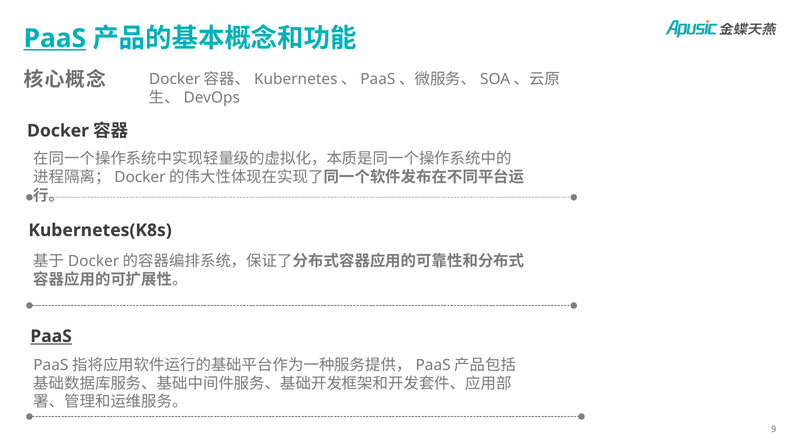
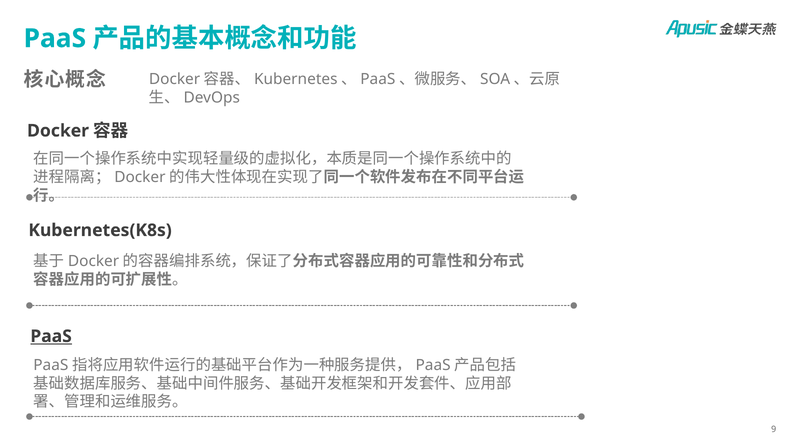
PaaS at (55, 38) underline: present -> none
